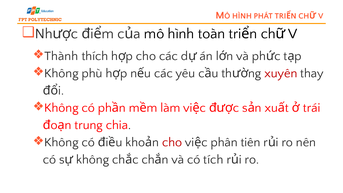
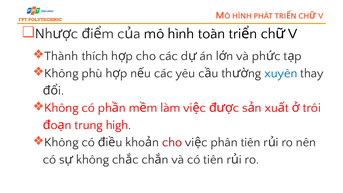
xuyên colour: red -> blue
trái: trái -> trôi
chia: chia -> high
có tích: tích -> tiên
